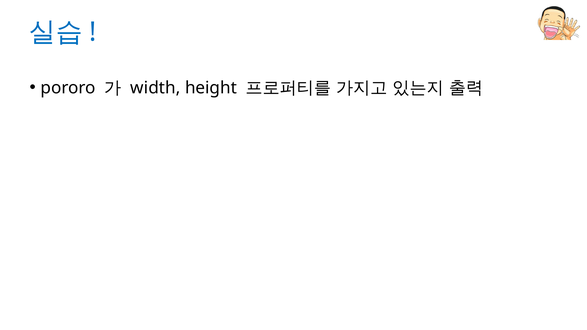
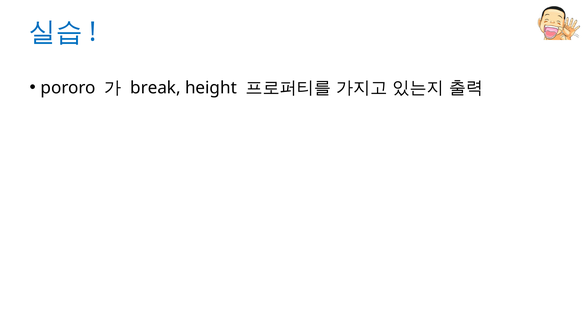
width: width -> break
